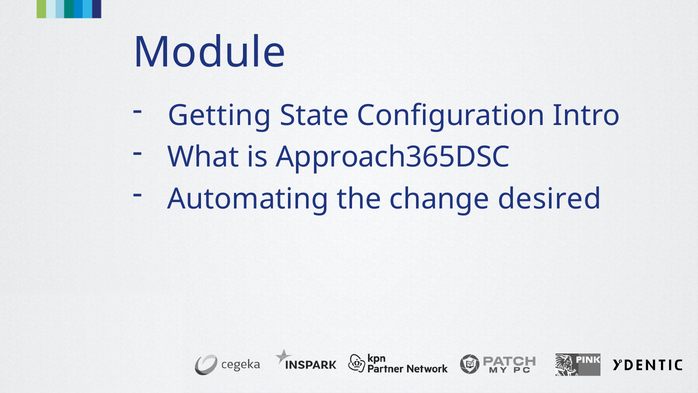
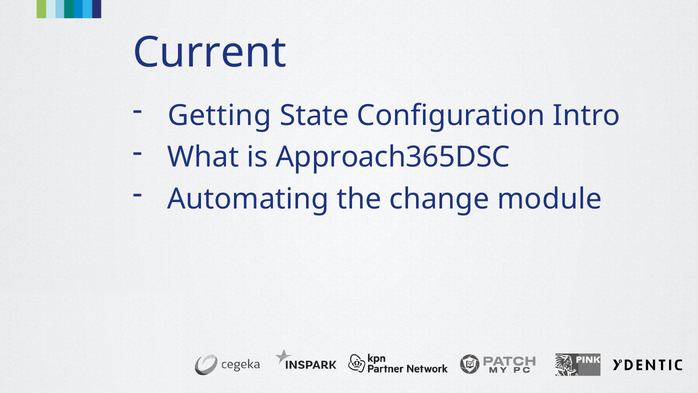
Module: Module -> Current
desired: desired -> module
